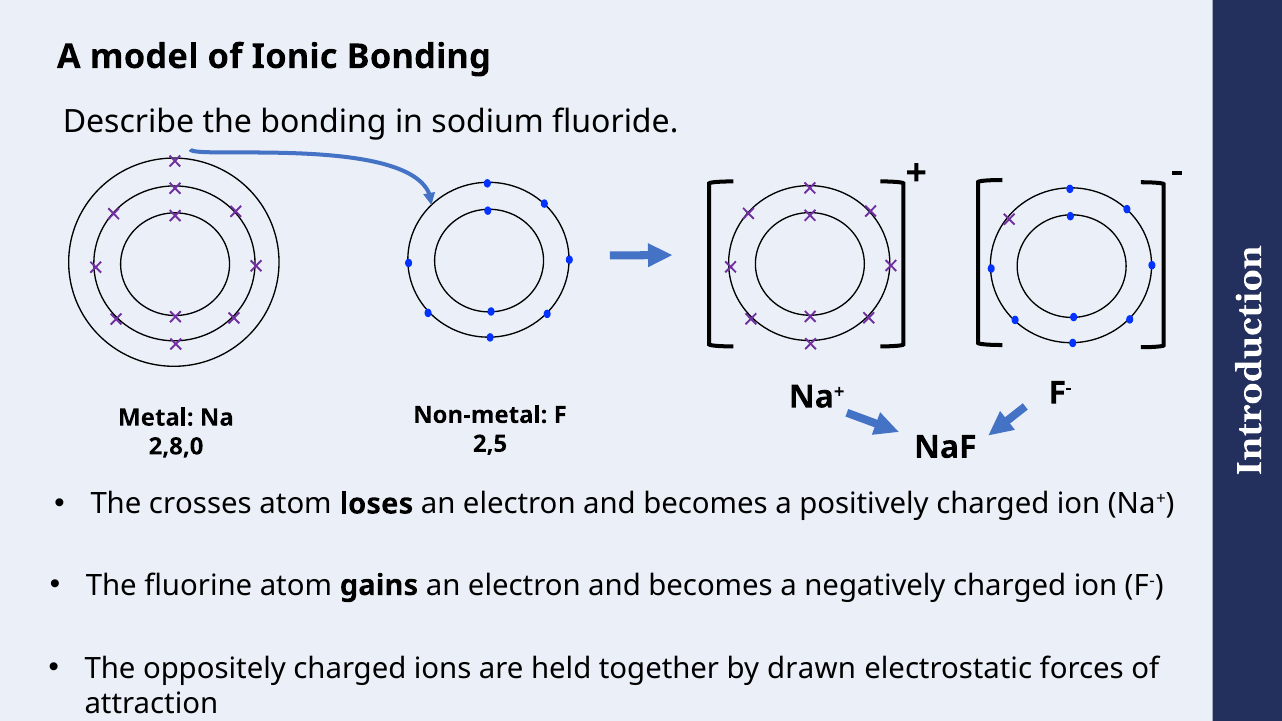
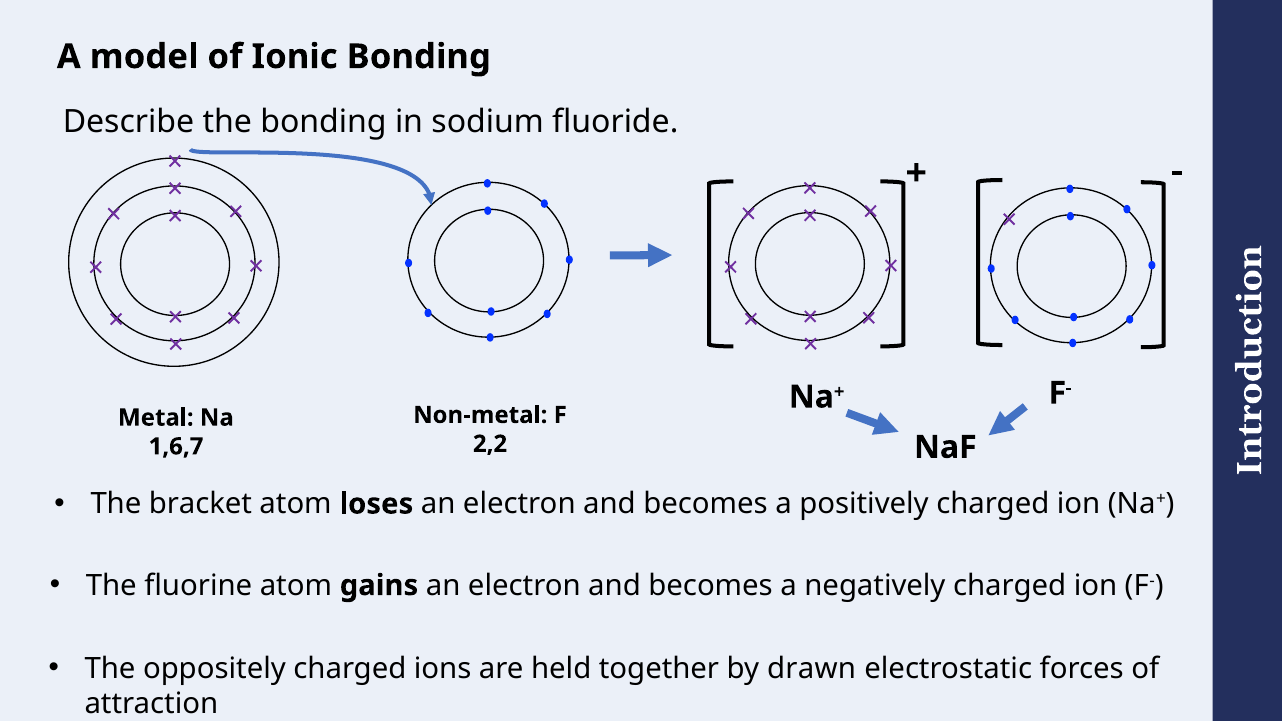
2,5: 2,5 -> 2,2
2,8,0: 2,8,0 -> 1,6,7
crosses: crosses -> bracket
